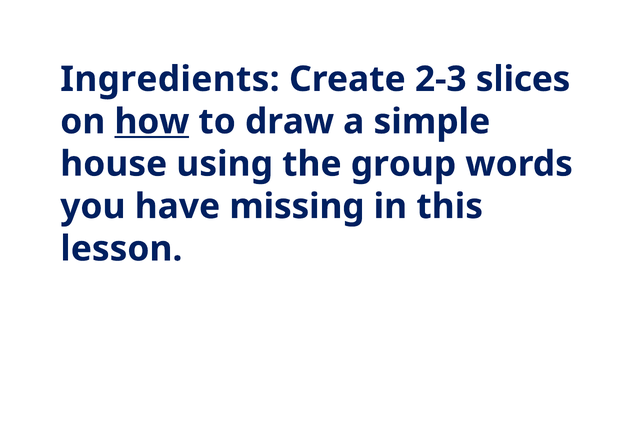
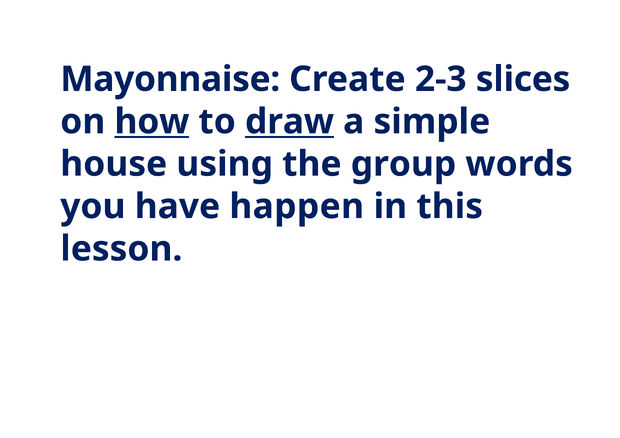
Ingredients: Ingredients -> Mayonnaise
draw underline: none -> present
missing: missing -> happen
